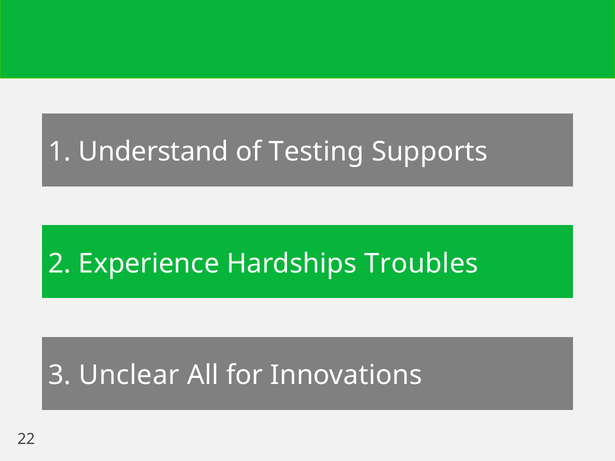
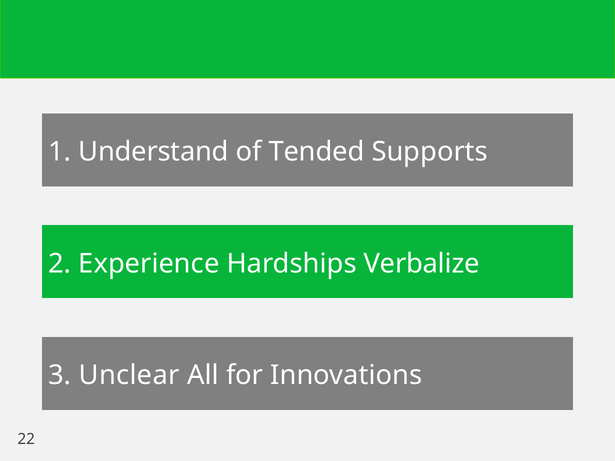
Testing: Testing -> Tended
Troubles: Troubles -> Verbalize
